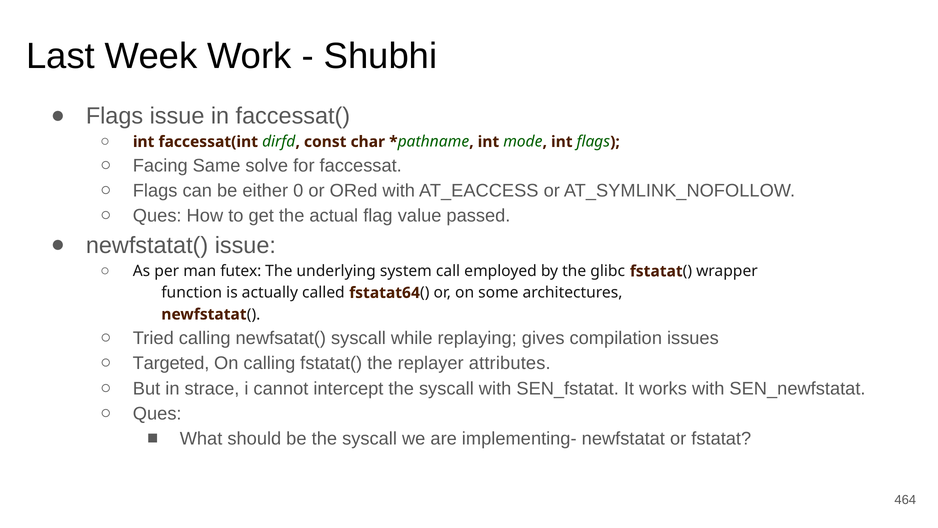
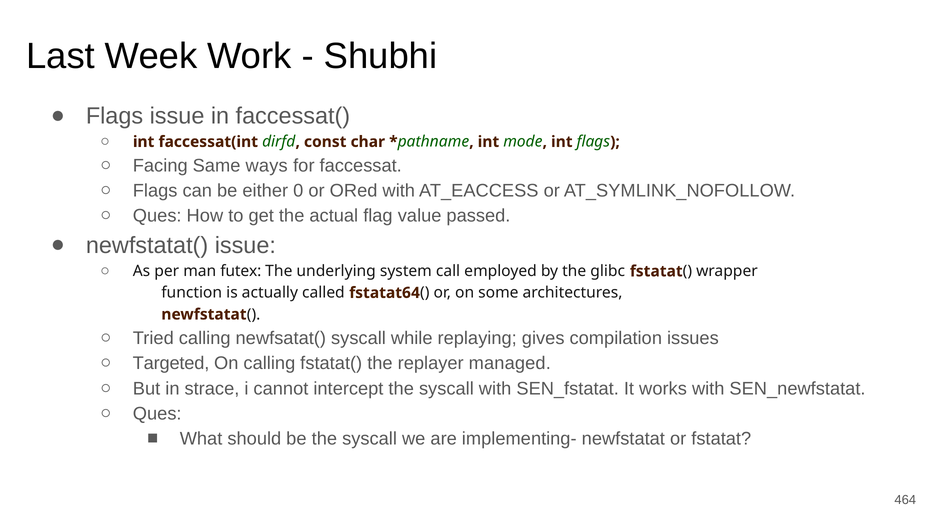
solve: solve -> ways
attributes: attributes -> managed
